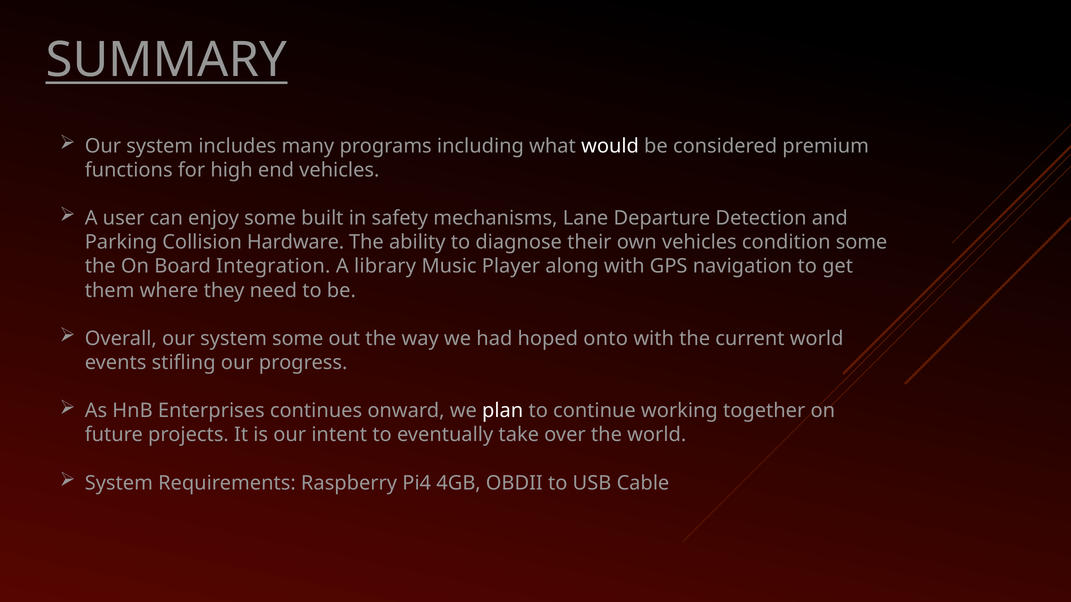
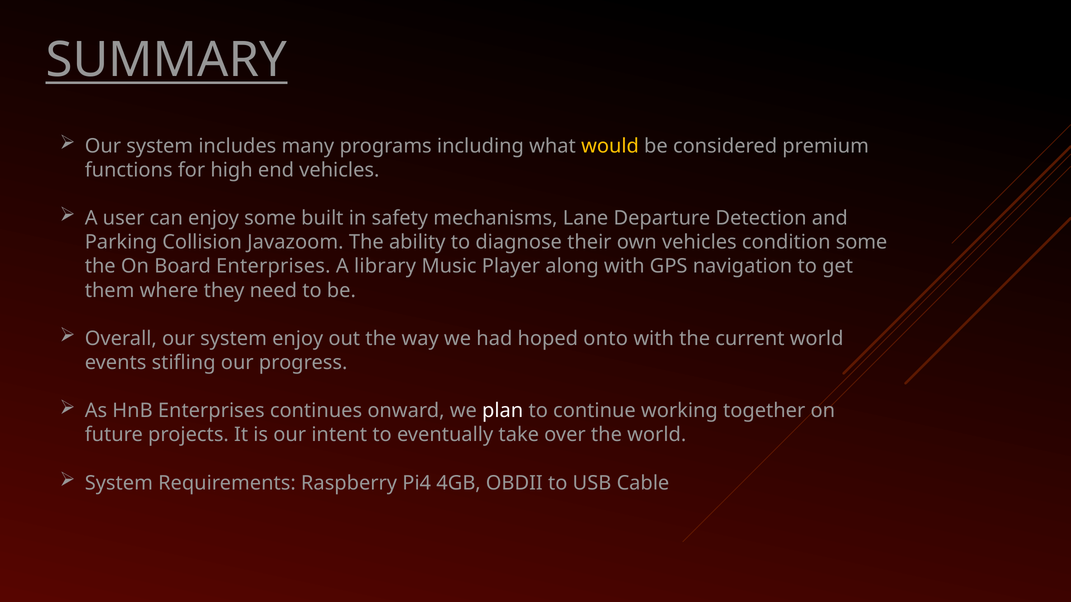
would colour: white -> yellow
Hardware: Hardware -> Javazoom
Board Integration: Integration -> Enterprises
system some: some -> enjoy
